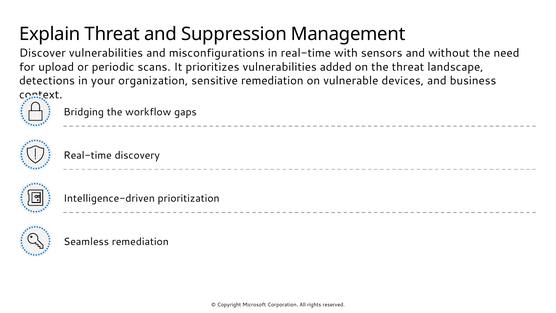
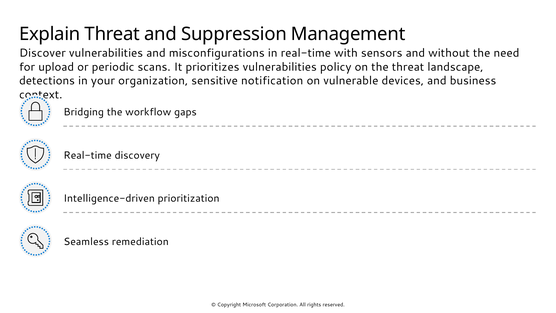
added: added -> policy
sensitive remediation: remediation -> notification
